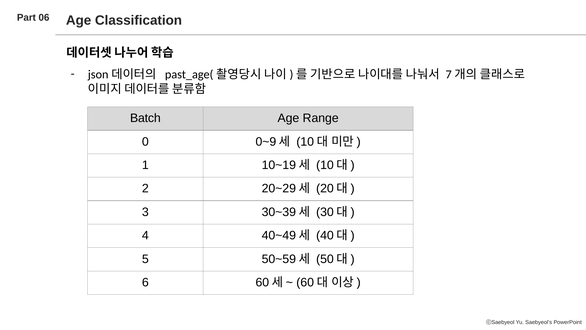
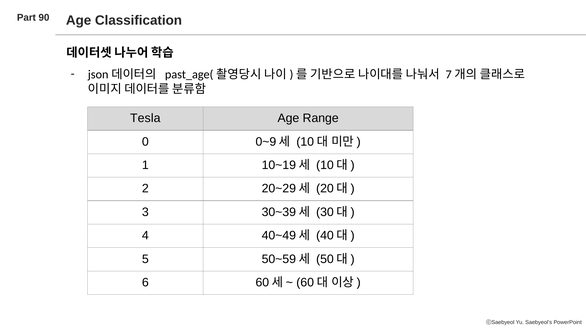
06: 06 -> 90
Batch: Batch -> Tesla
